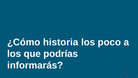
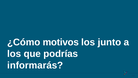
historia: historia -> motivos
poco: poco -> junto
